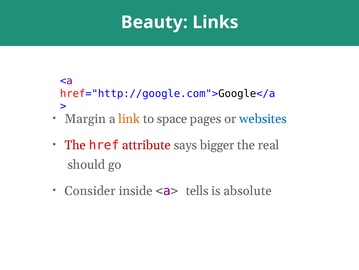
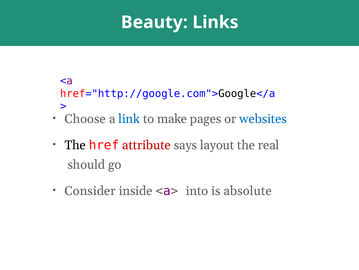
Margin: Margin -> Choose
link colour: orange -> blue
space: space -> make
The at (75, 145) colour: red -> black
bigger: bigger -> layout
tells: tells -> into
